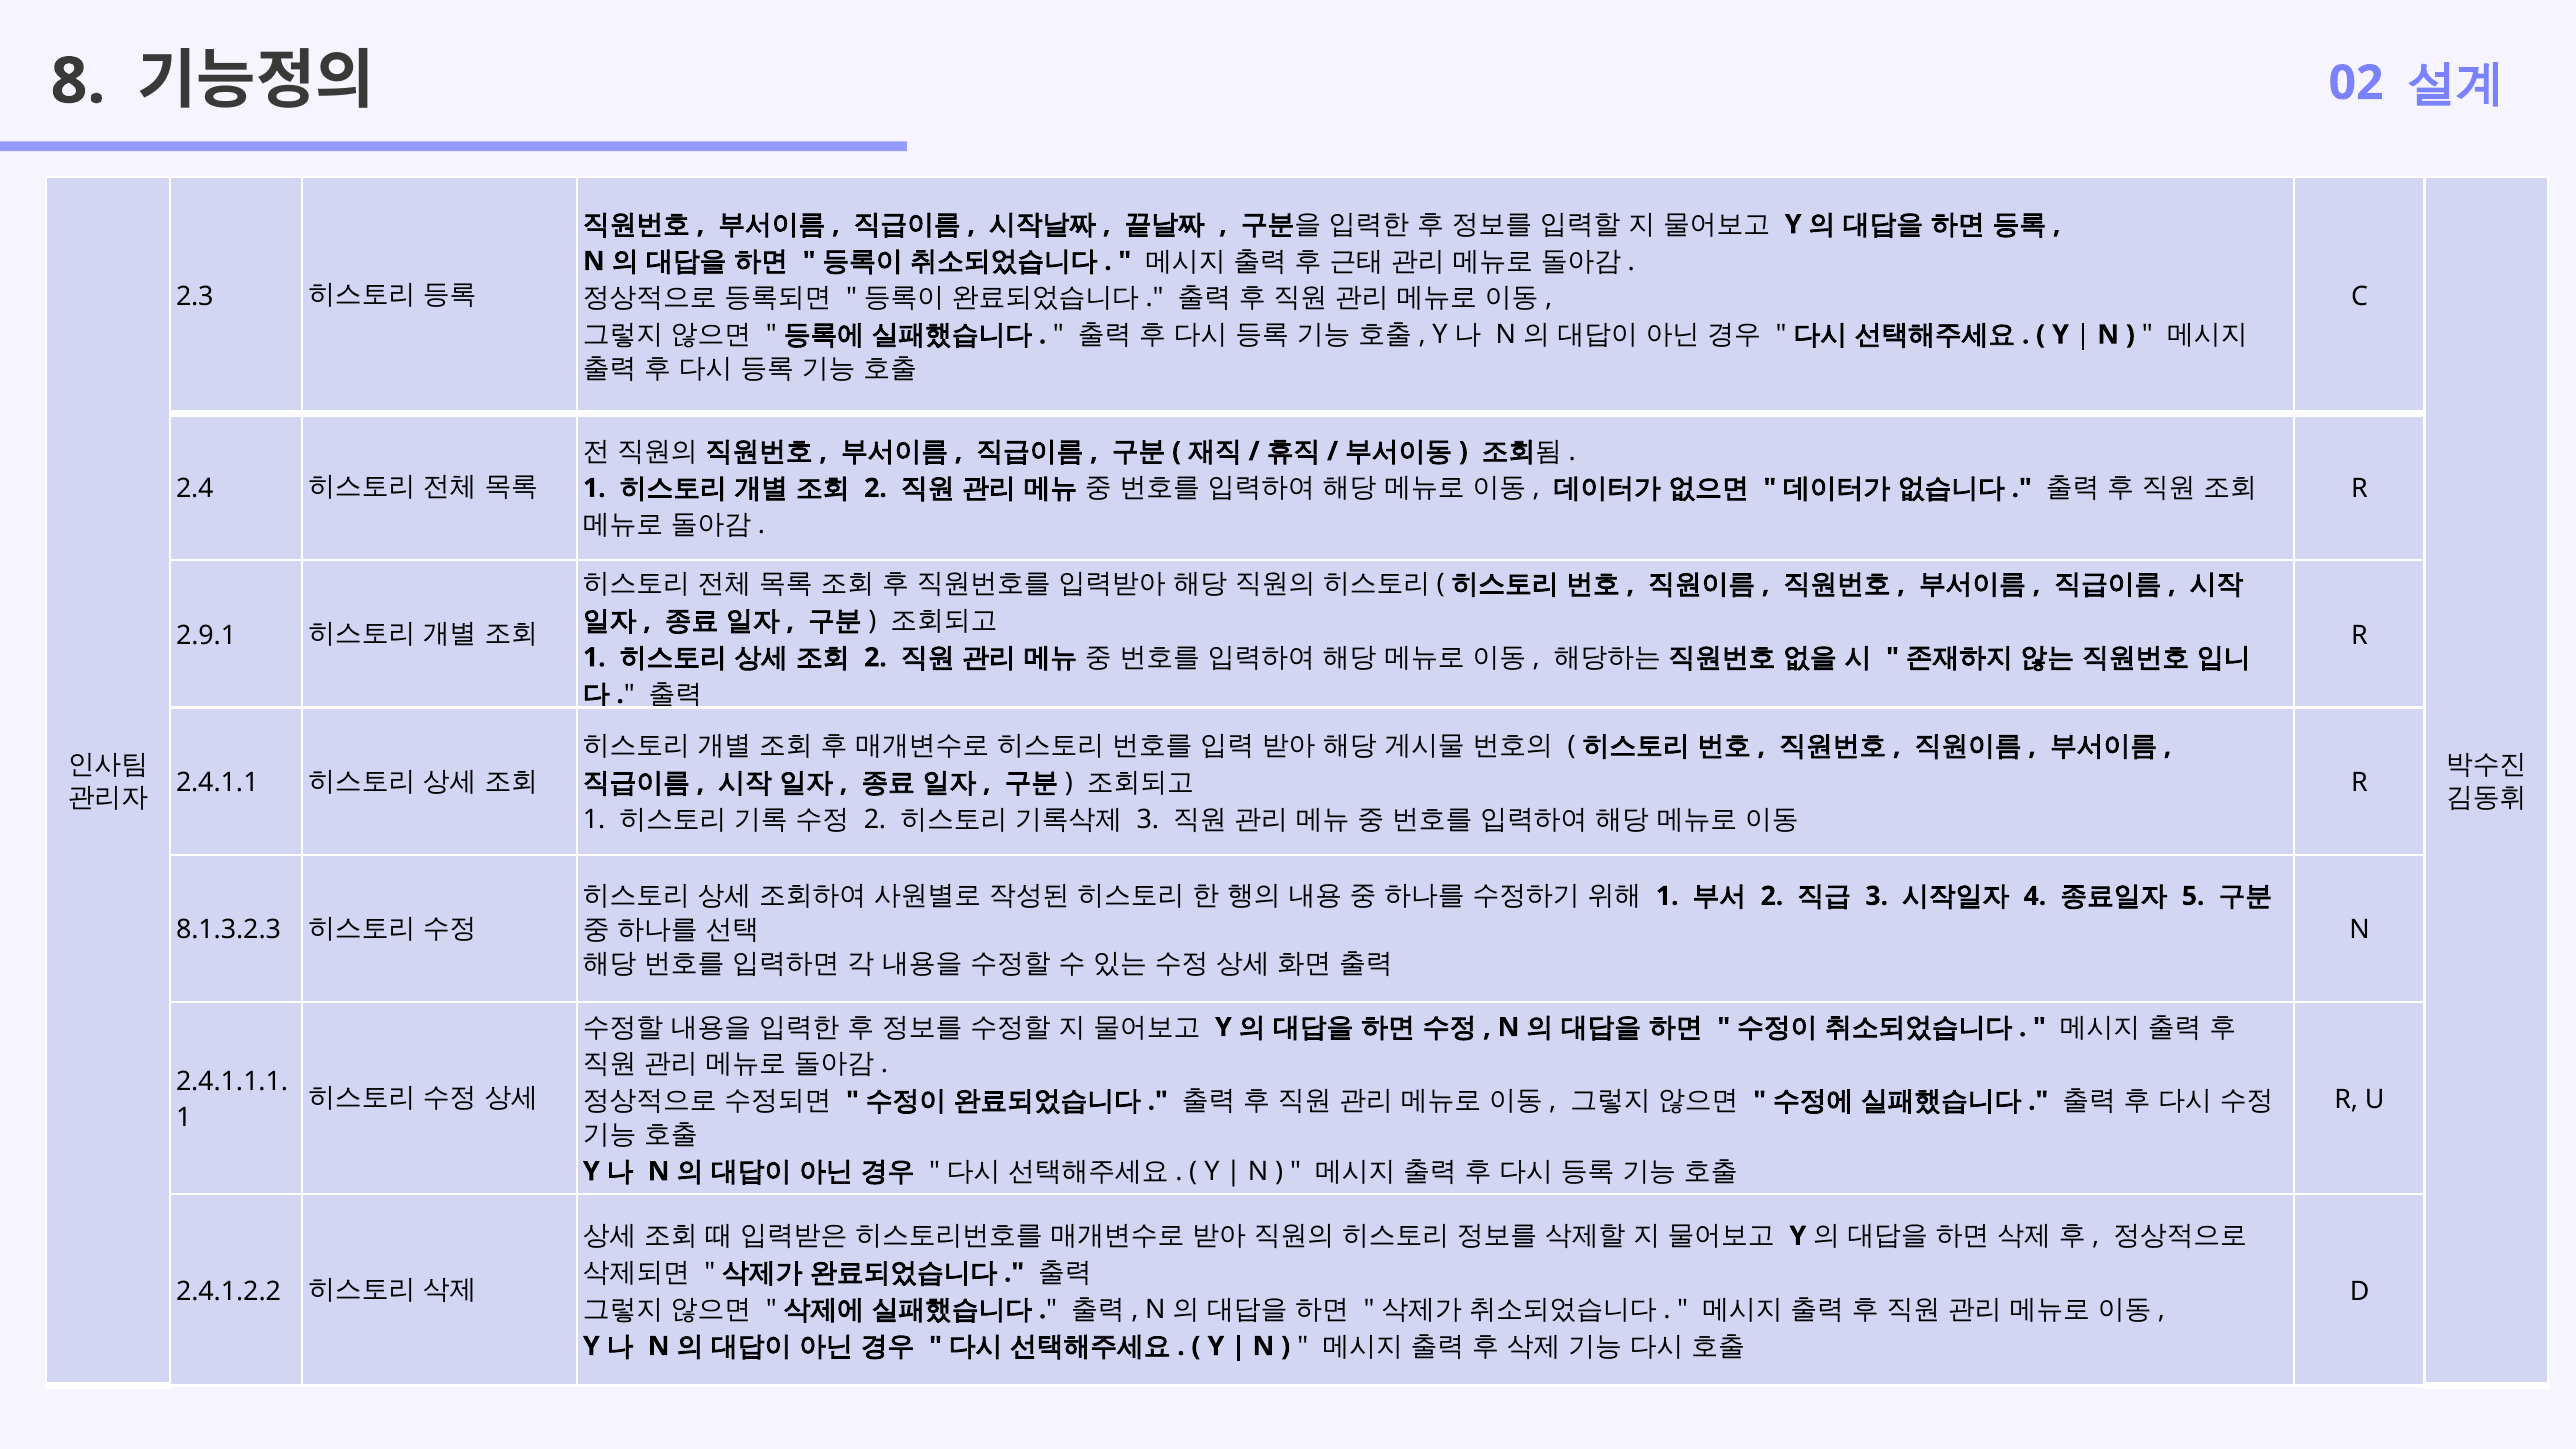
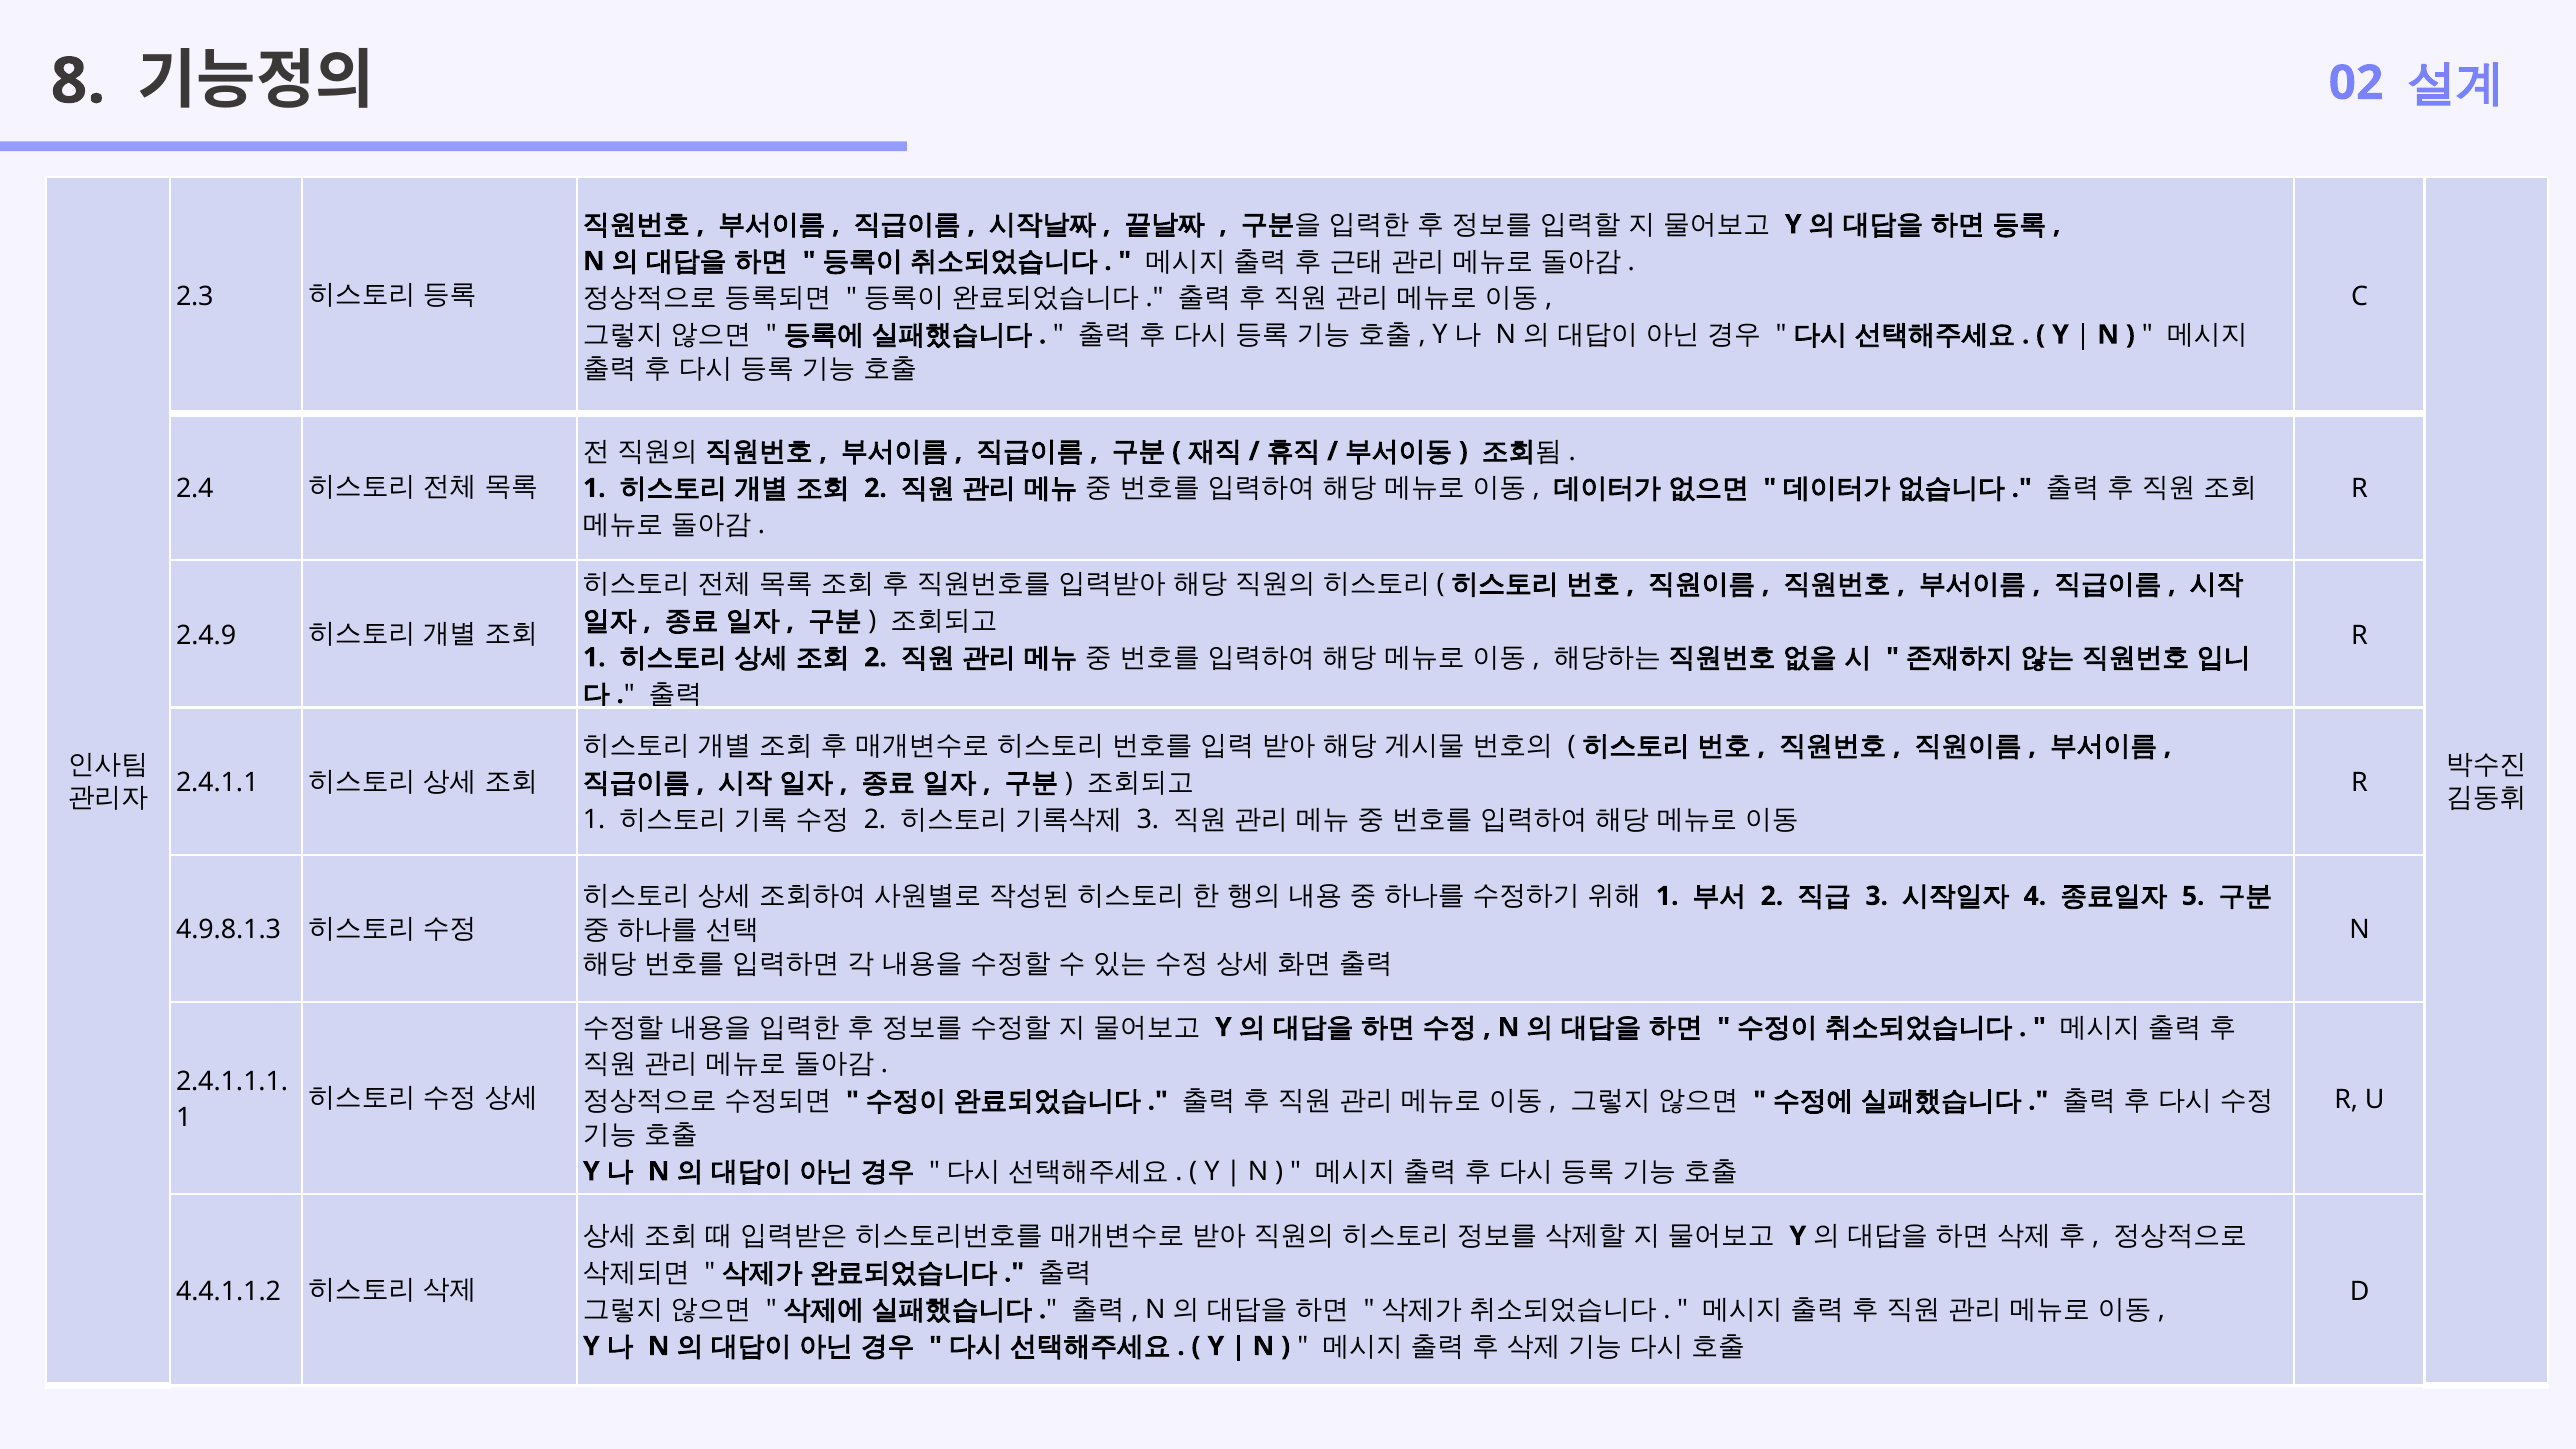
2.9.1: 2.9.1 -> 2.4.9
8.1.3.2.3: 8.1.3.2.3 -> 4.9.8.1.3
2.4.1.2.2: 2.4.1.2.2 -> 4.4.1.1.2
